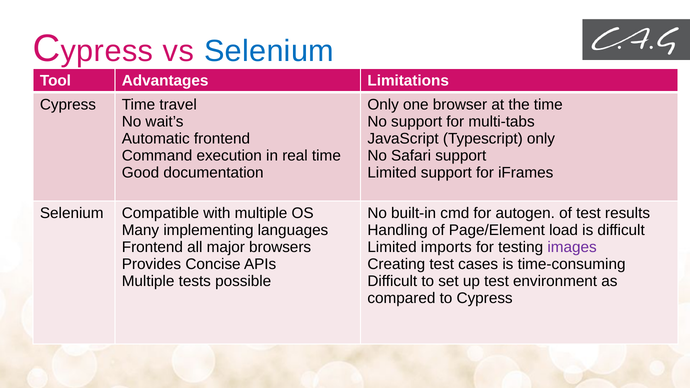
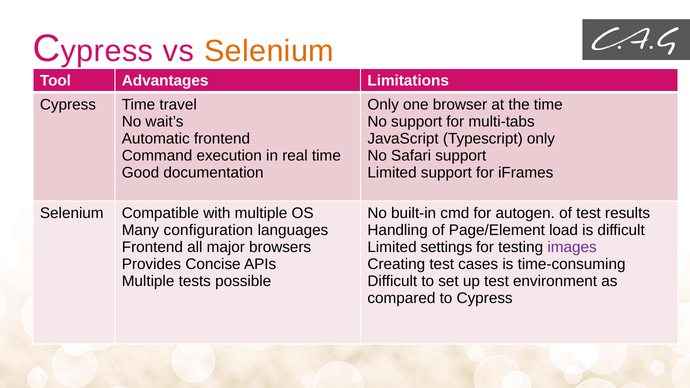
Selenium at (269, 51) colour: blue -> orange
implementing: implementing -> configuration
imports: imports -> settings
